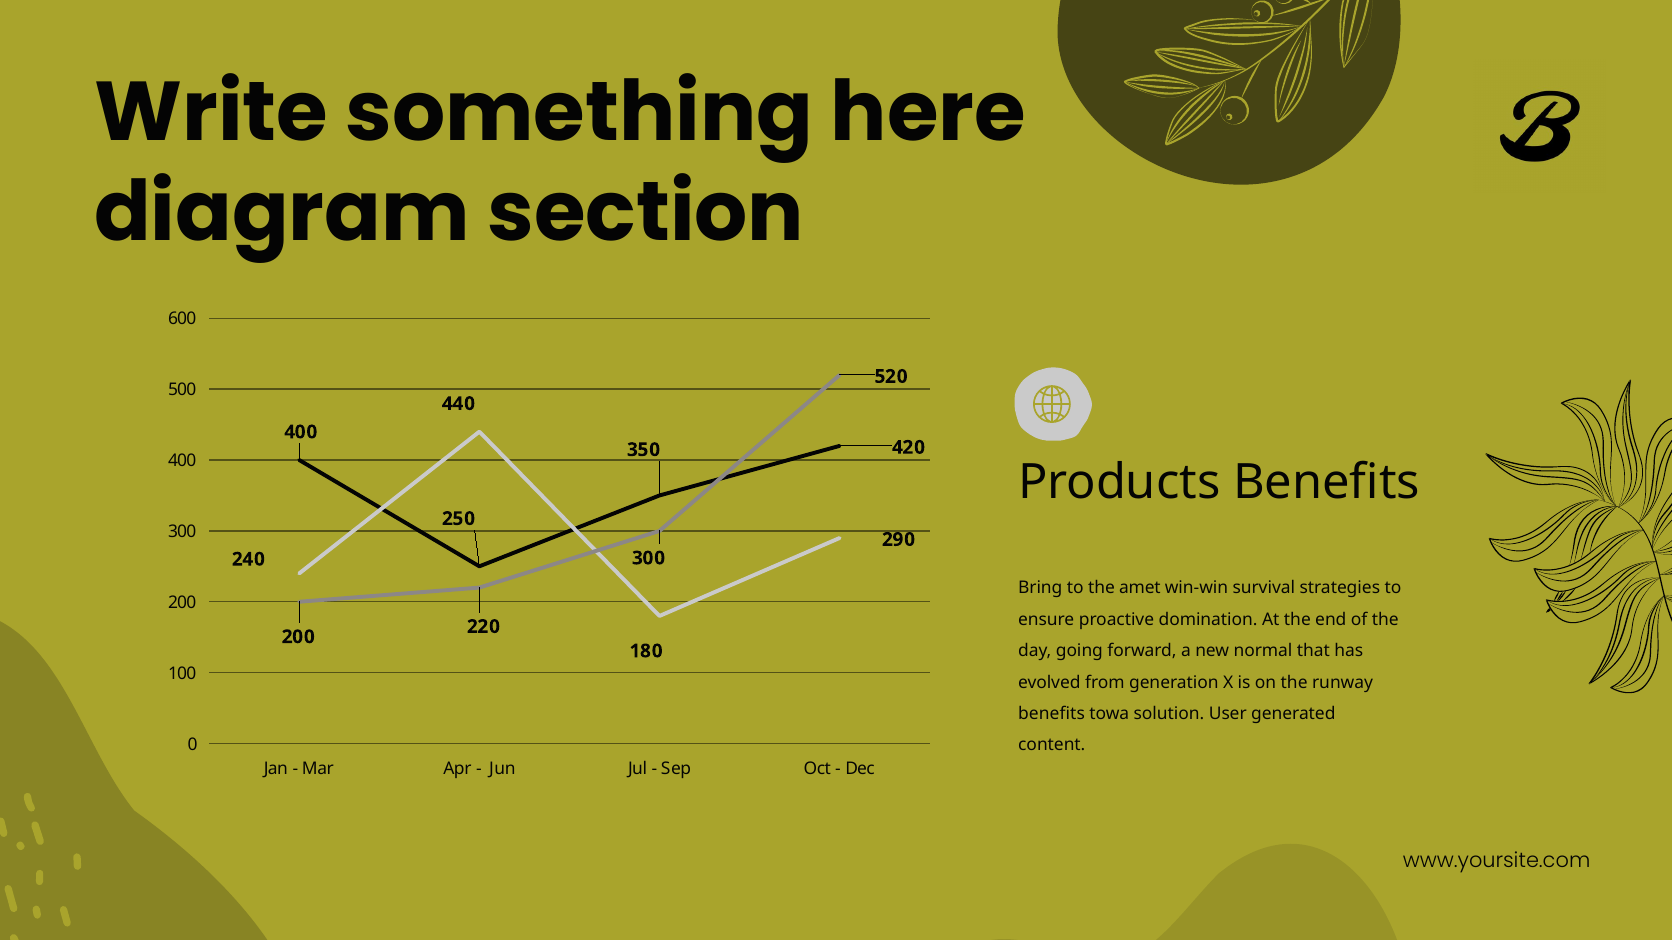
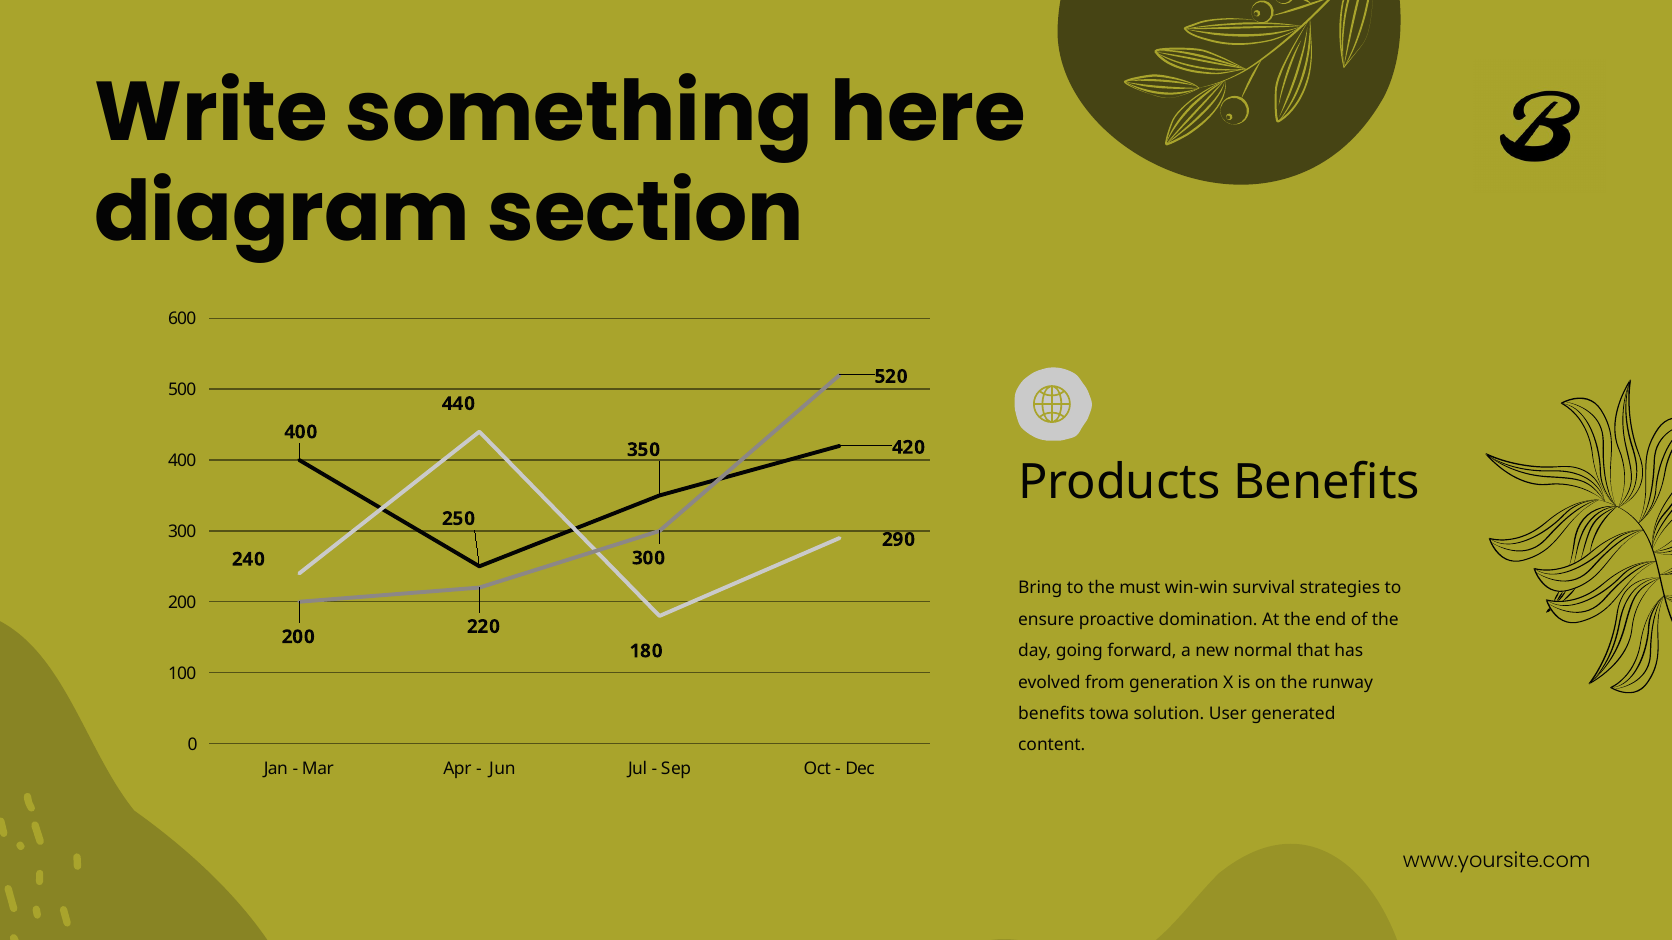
amet: amet -> must
